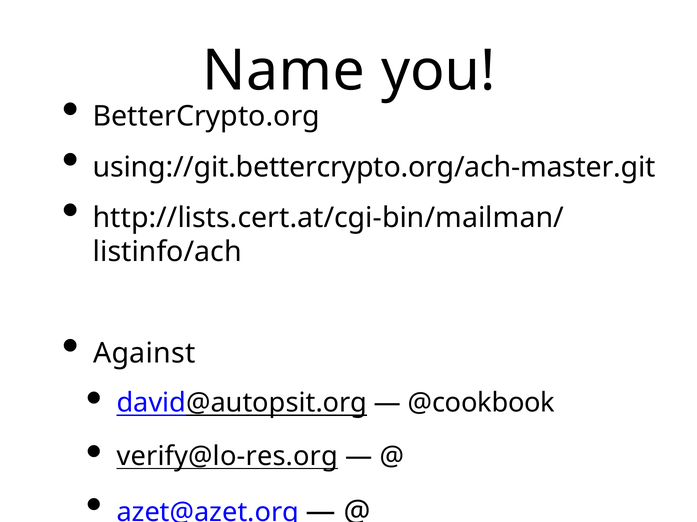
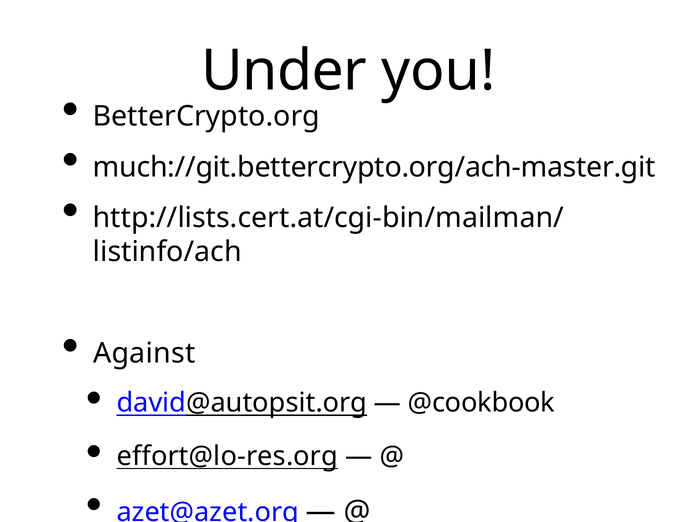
Name: Name -> Under
using://git.bettercrypto.org/ach-master.git: using://git.bettercrypto.org/ach-master.git -> much://git.bettercrypto.org/ach-master.git
verify@lo-res.org: verify@lo-res.org -> effort@lo-res.org
